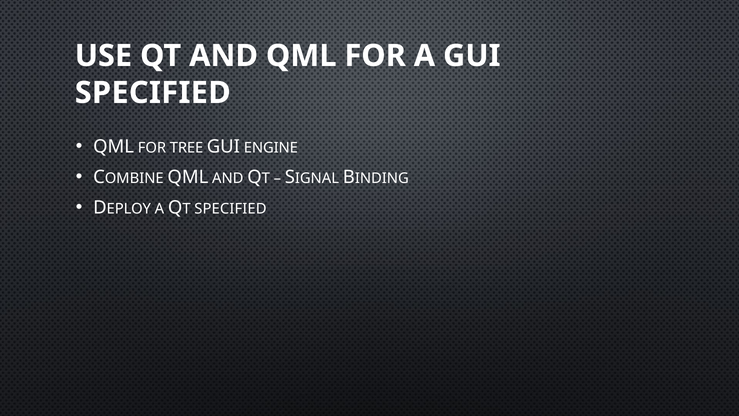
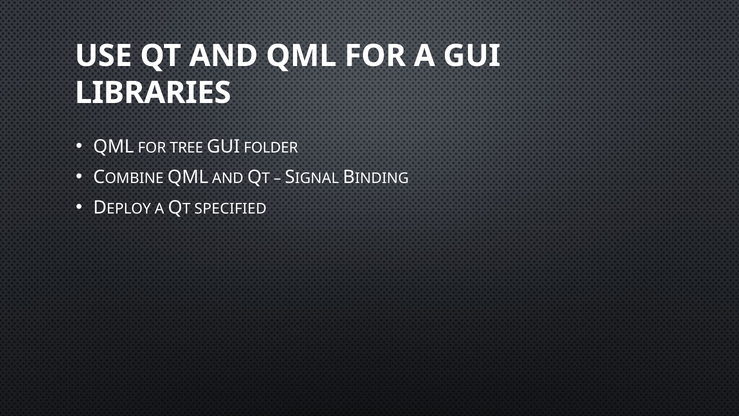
SPECIFIED at (153, 93): SPECIFIED -> LIBRARIES
ENGINE: ENGINE -> FOLDER
